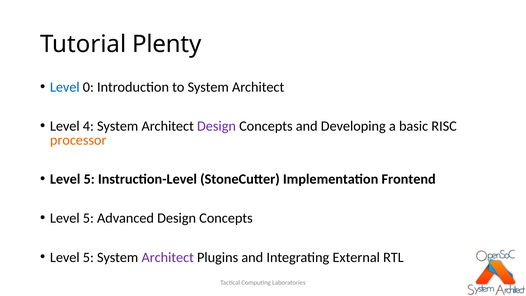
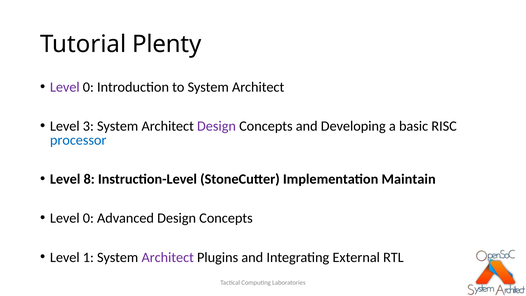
Level at (65, 87) colour: blue -> purple
4: 4 -> 3
processor colour: orange -> blue
5 at (89, 179): 5 -> 8
Frontend: Frontend -> Maintain
5 at (88, 218): 5 -> 0
5 at (88, 257): 5 -> 1
